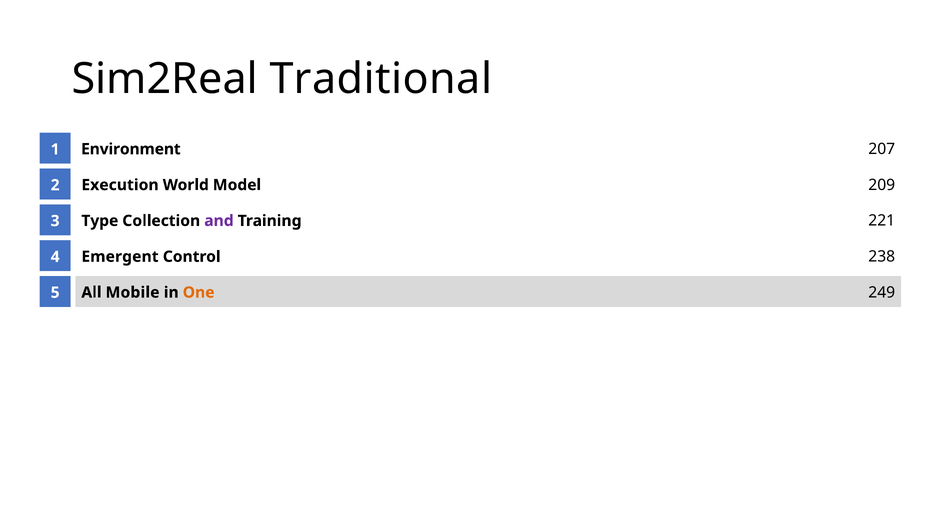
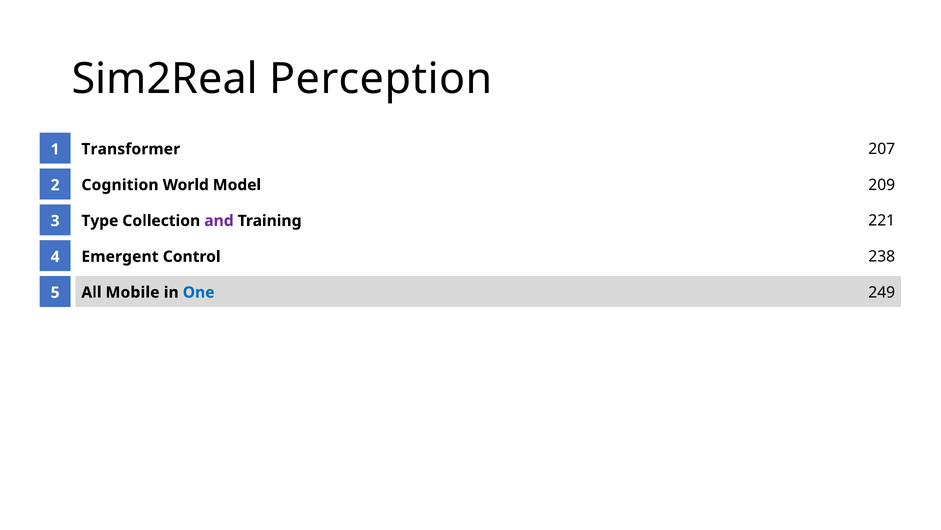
Traditional: Traditional -> Perception
Environment: Environment -> Transformer
Execution: Execution -> Cognition
One colour: orange -> blue
